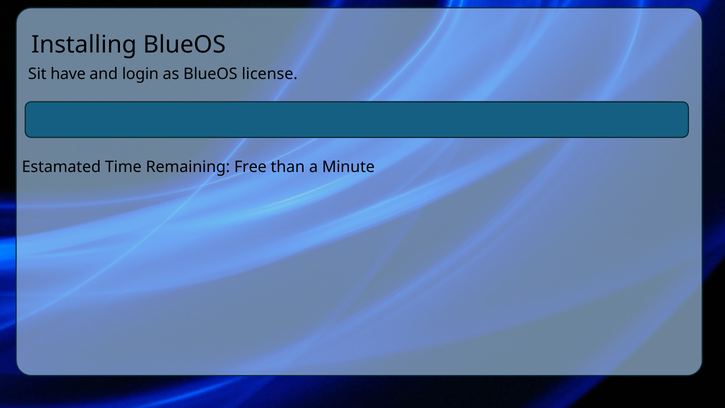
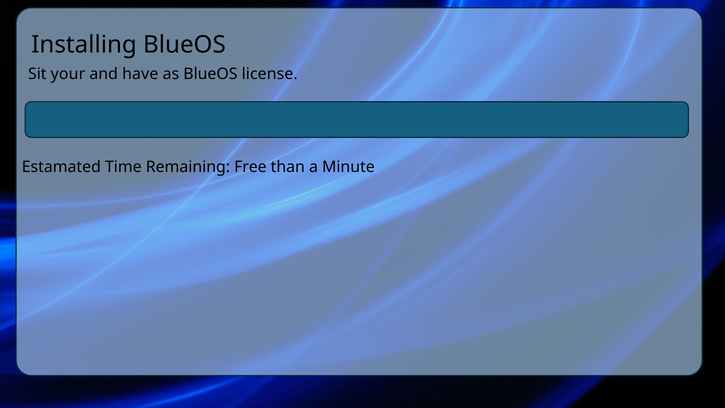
have: have -> your
login: login -> have
